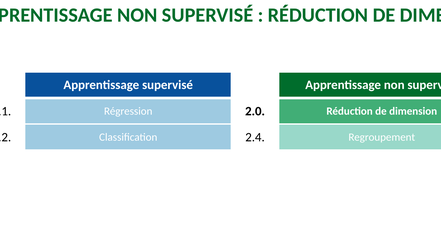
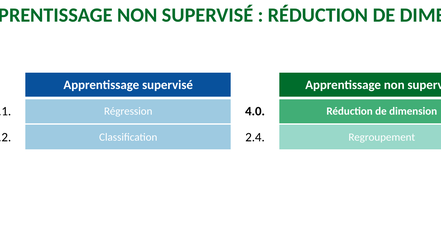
2.0: 2.0 -> 4.0
